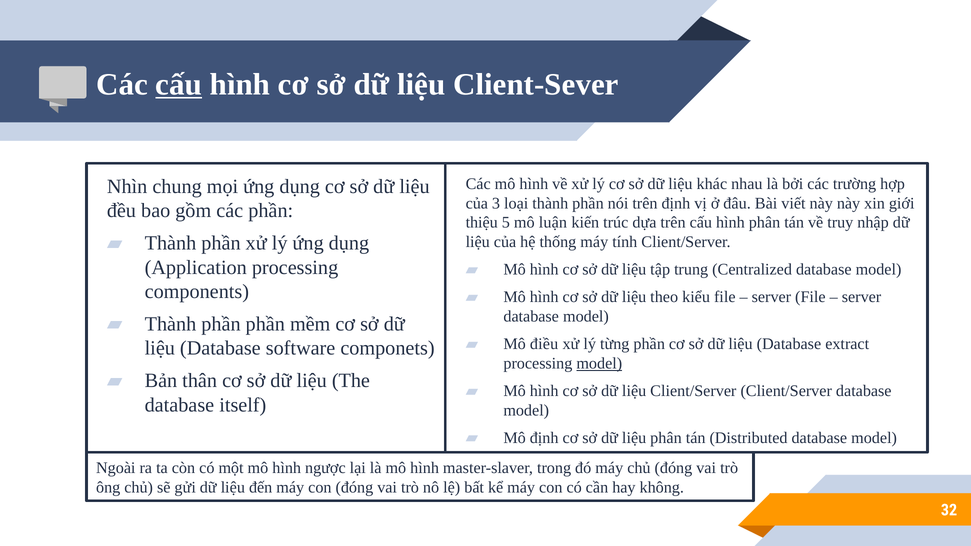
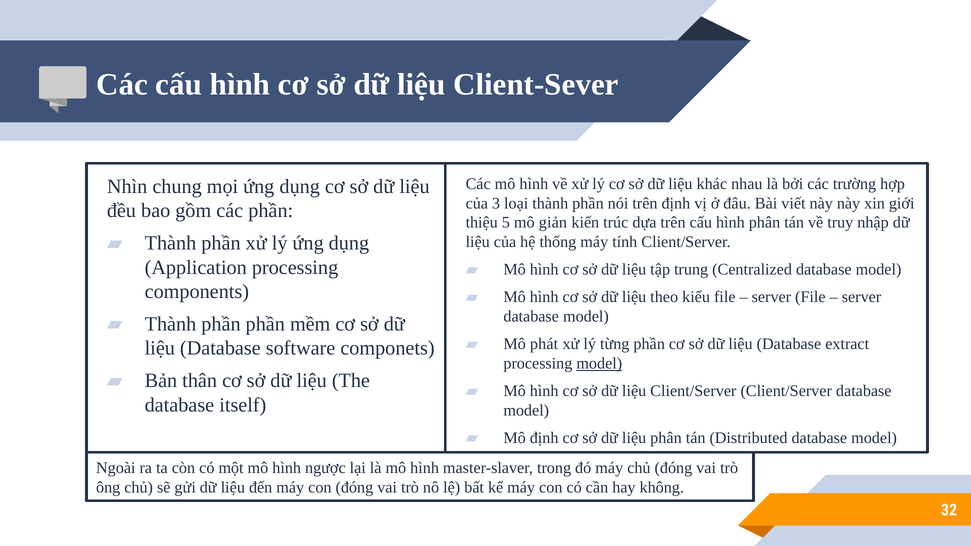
cấu at (179, 84) underline: present -> none
luận: luận -> giản
điều: điều -> phát
